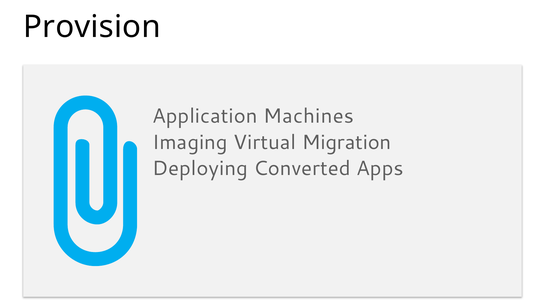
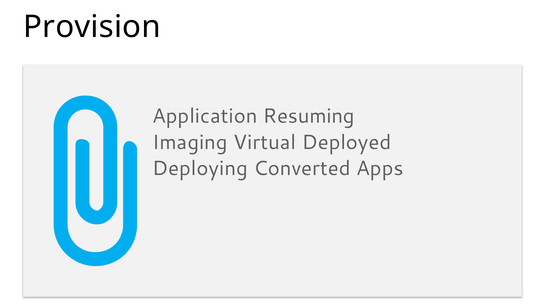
Machines: Machines -> Resuming
Migration: Migration -> Deployed
